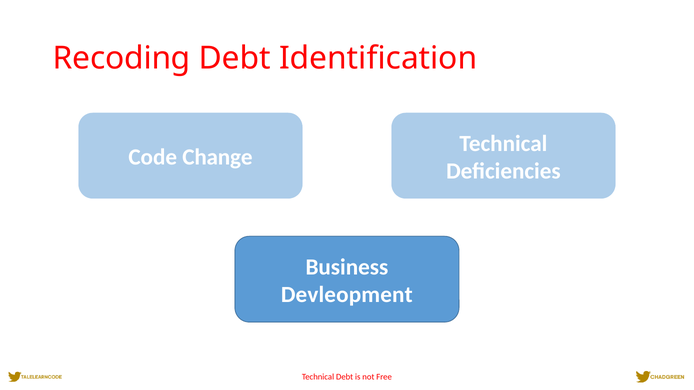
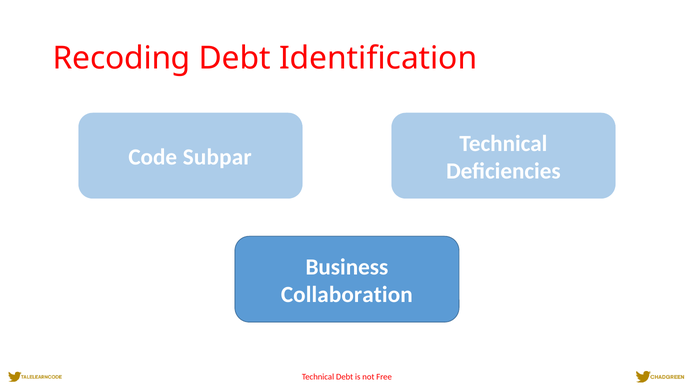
Change: Change -> Subpar
Devleopment: Devleopment -> Collaboration
